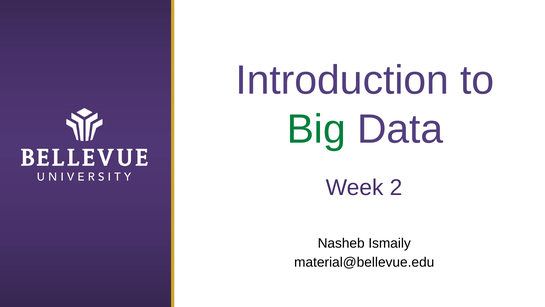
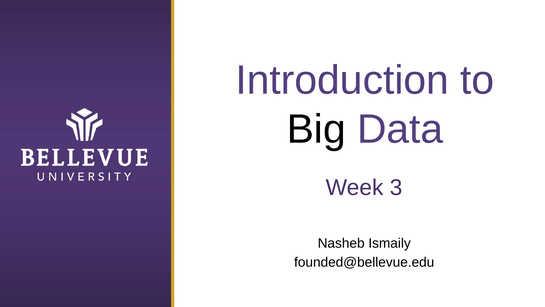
Big colour: green -> black
2: 2 -> 3
material@bellevue.edu: material@bellevue.edu -> founded@bellevue.edu
